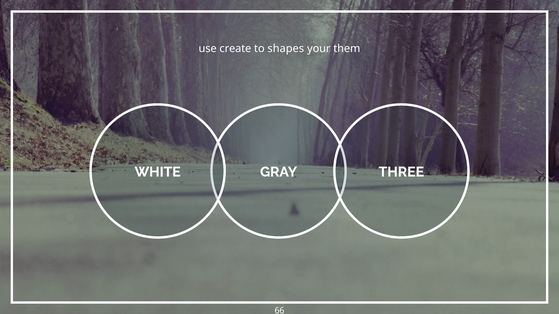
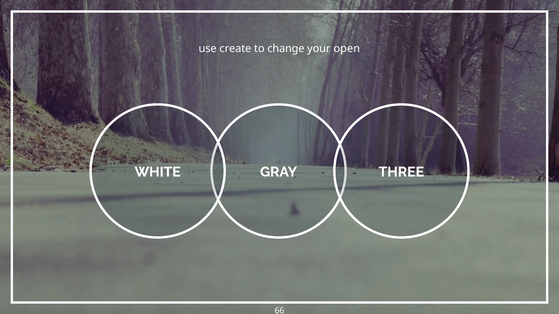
shapes: shapes -> change
them: them -> open
